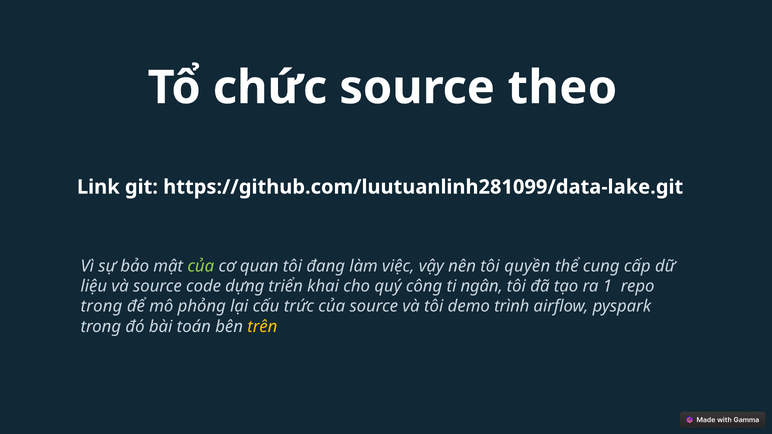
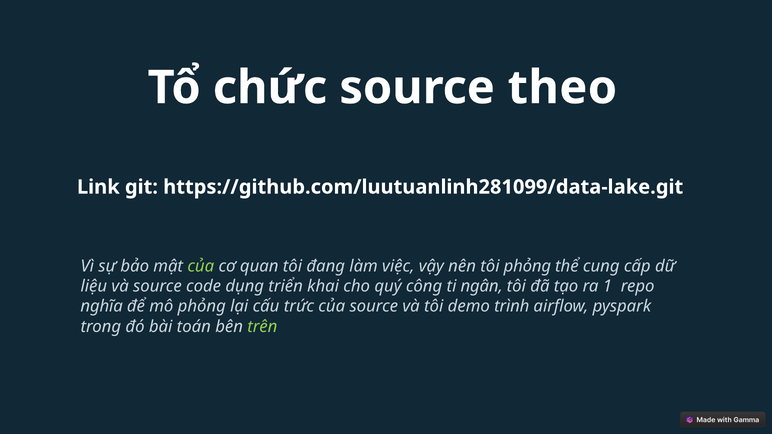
tôi quyền: quyền -> phỏng
dựng: dựng -> dụng
trong at (101, 307): trong -> nghĩa
trên colour: yellow -> light green
